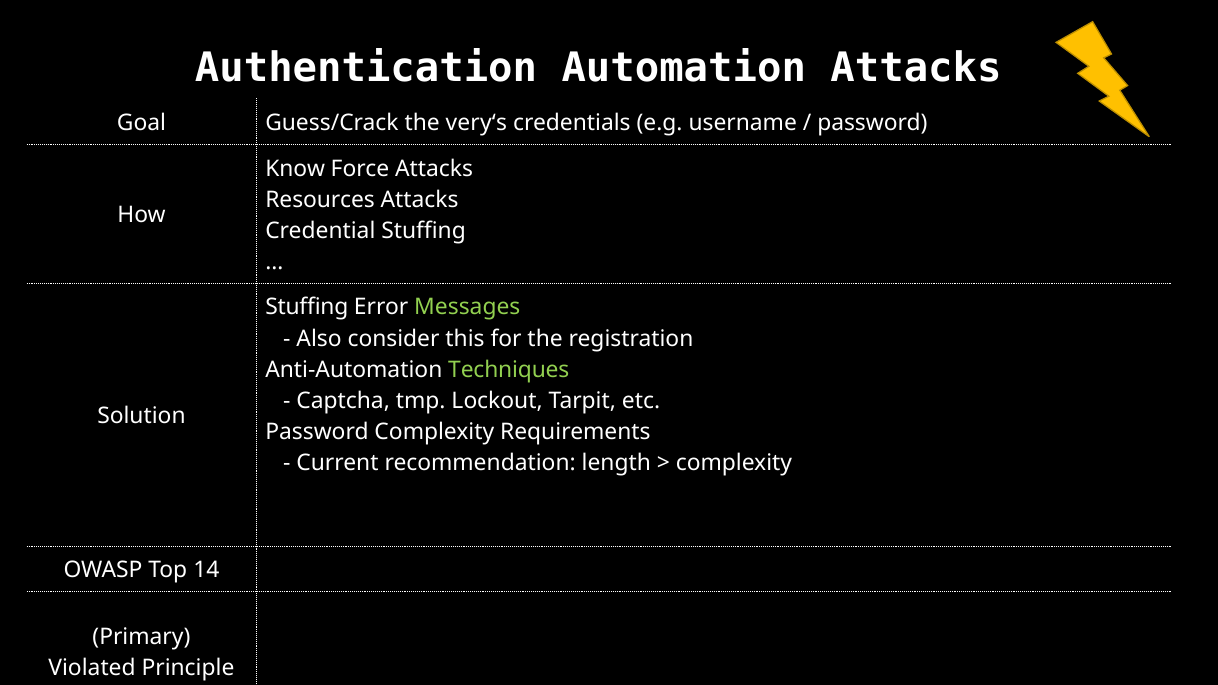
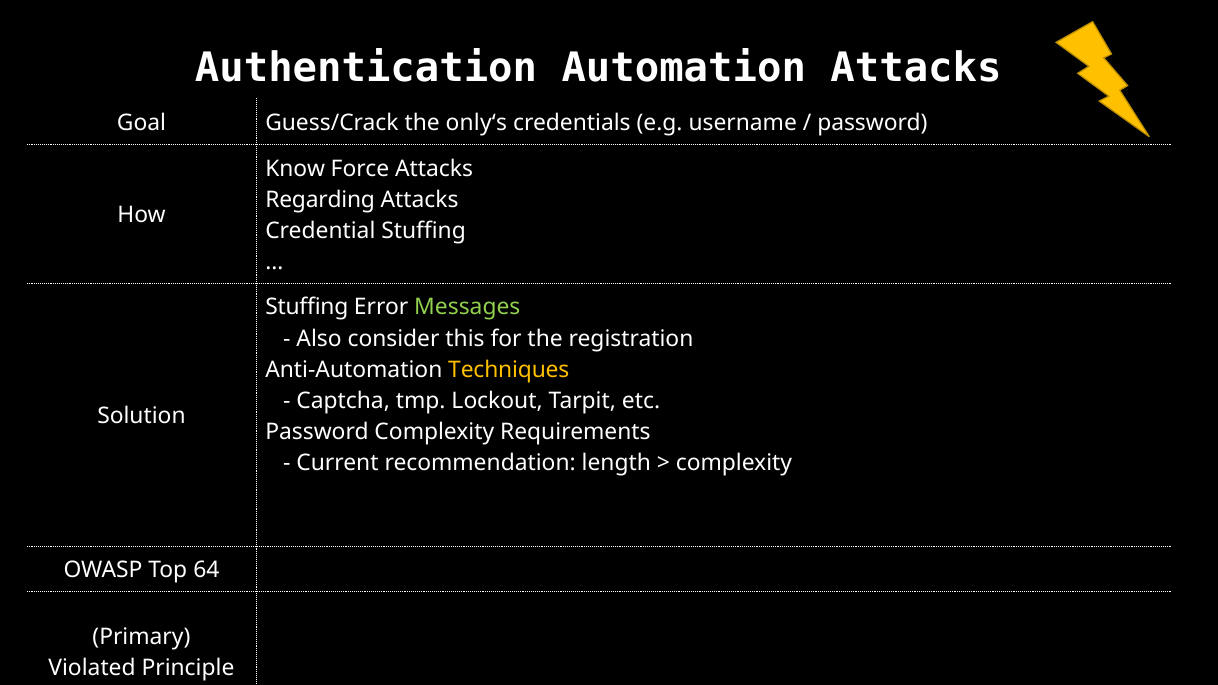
very‘s: very‘s -> only‘s
Resources: Resources -> Regarding
Techniques colour: light green -> yellow
14: 14 -> 64
